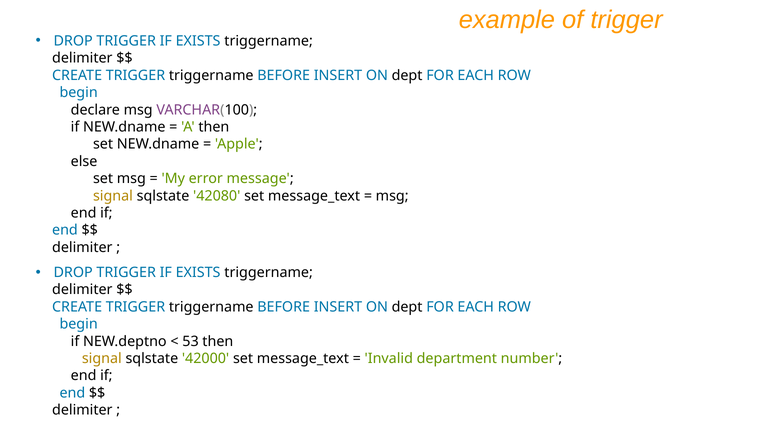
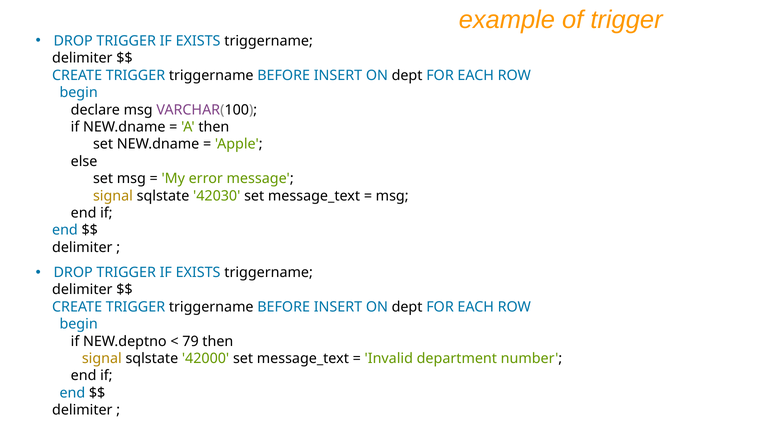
42080: 42080 -> 42030
53: 53 -> 79
